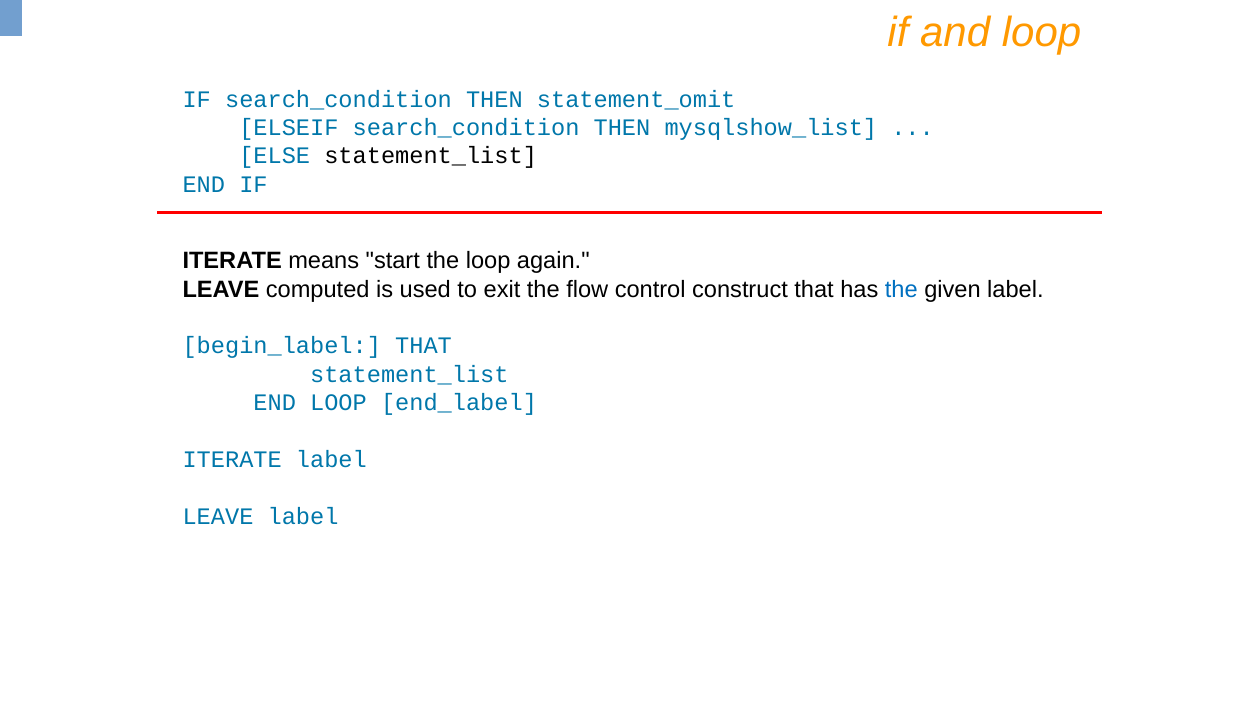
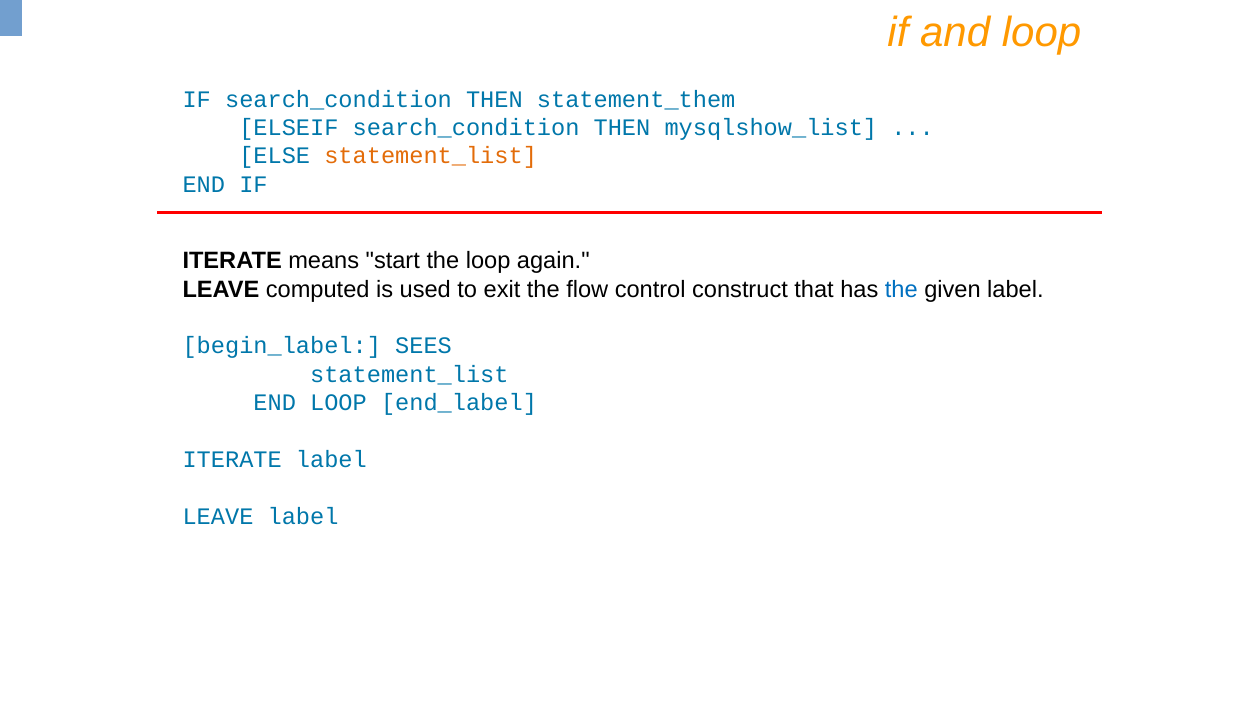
statement_omit: statement_omit -> statement_them
statement_list at (431, 156) colour: black -> orange
begin_label THAT: THAT -> SEES
